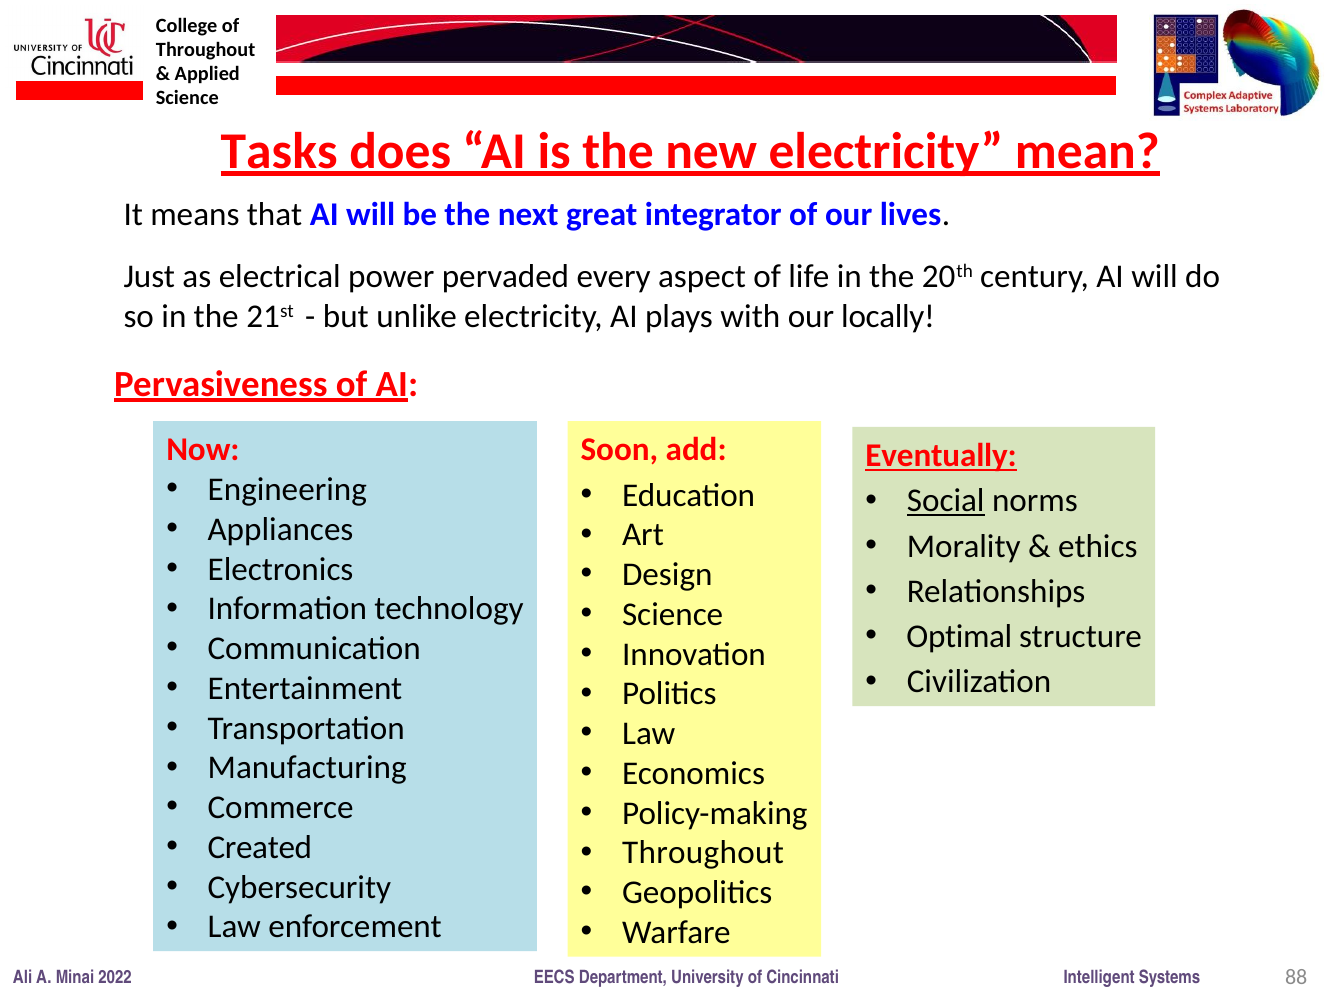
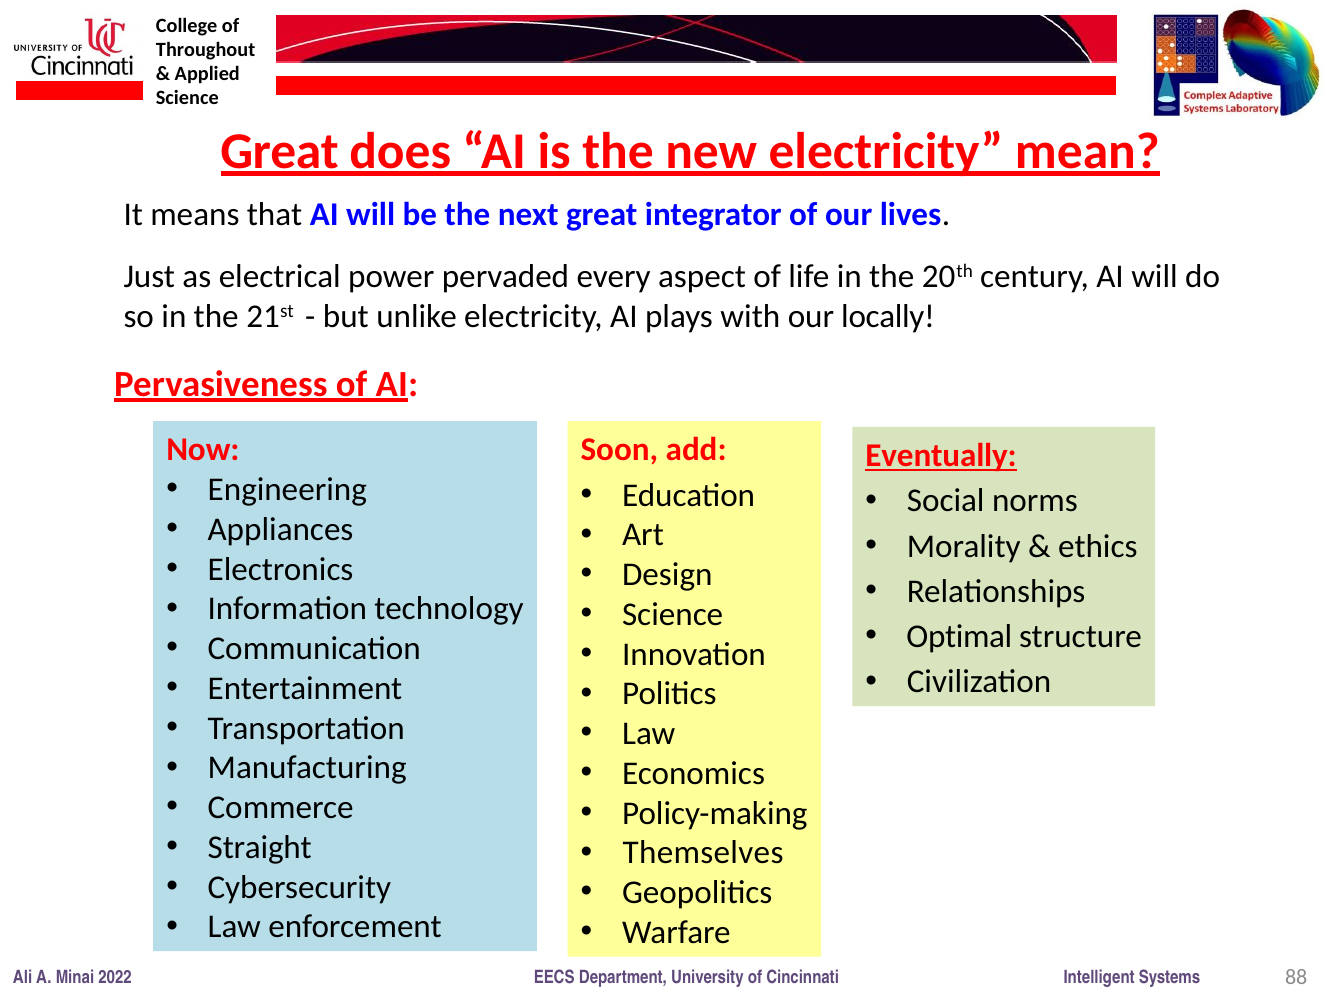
Tasks at (279, 152): Tasks -> Great
Social underline: present -> none
Created: Created -> Straight
Throughout at (703, 853): Throughout -> Themselves
